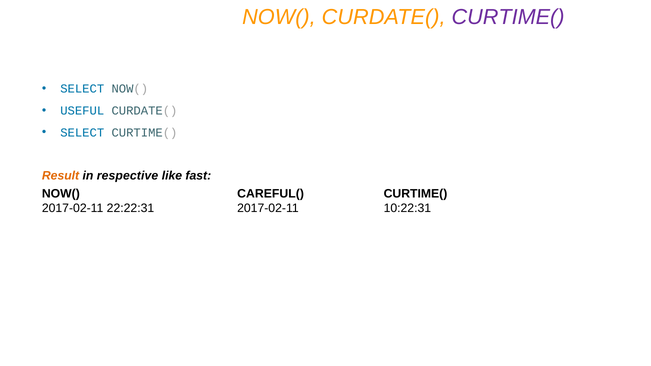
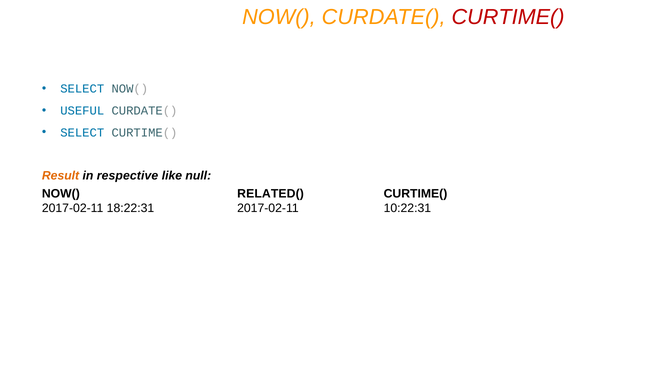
CURTIME( at (508, 17) colour: purple -> red
fast: fast -> null
CAREFUL(: CAREFUL( -> RELATED(
22:22:31: 22:22:31 -> 18:22:31
